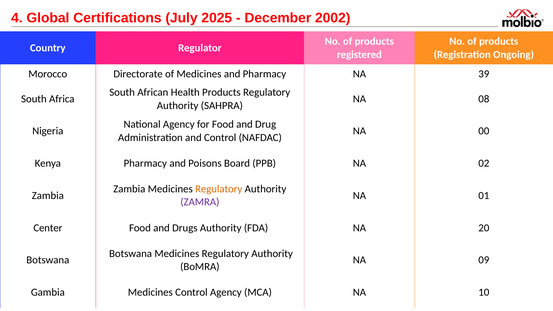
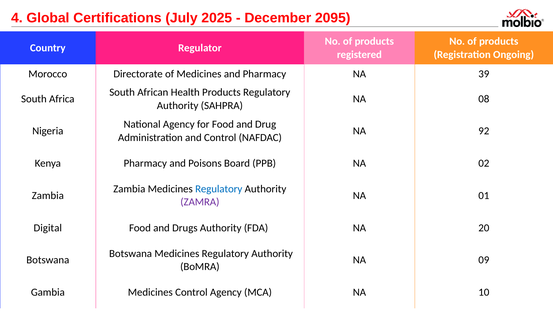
2002: 2002 -> 2095
00: 00 -> 92
Regulatory at (219, 189) colour: orange -> blue
Center: Center -> Digital
